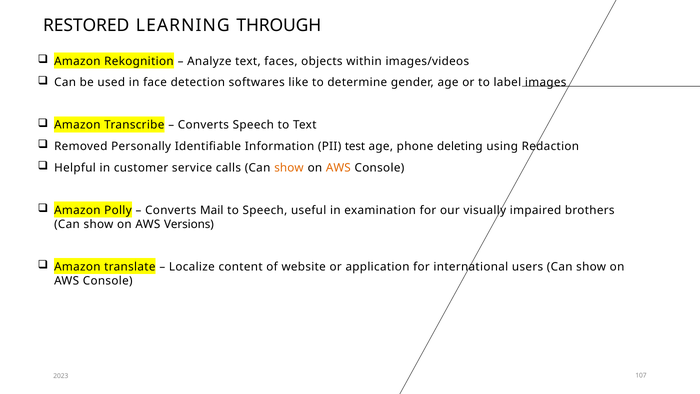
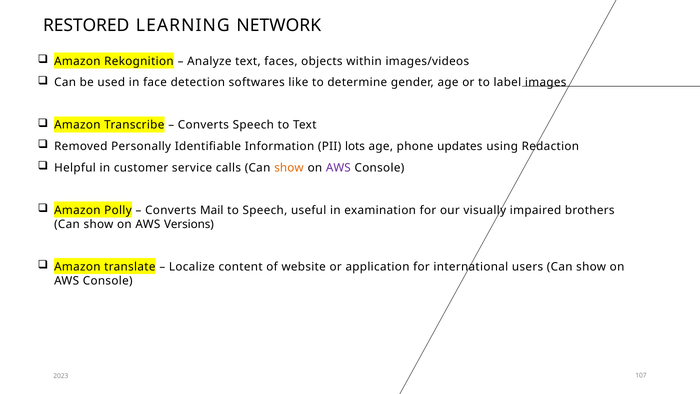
THROUGH: THROUGH -> NETWORK
test: test -> lots
deleting: deleting -> updates
AWS at (338, 168) colour: orange -> purple
